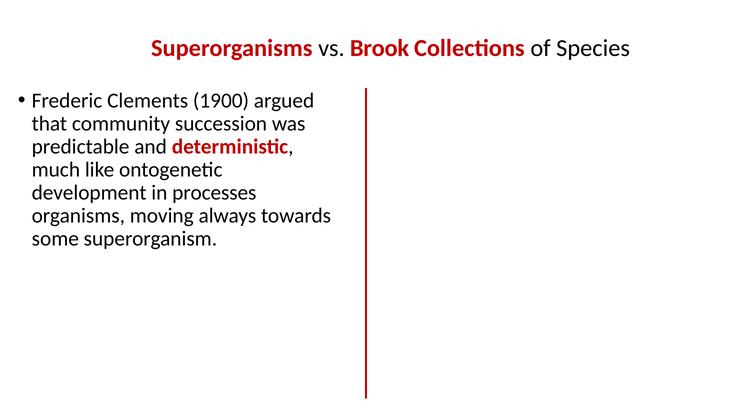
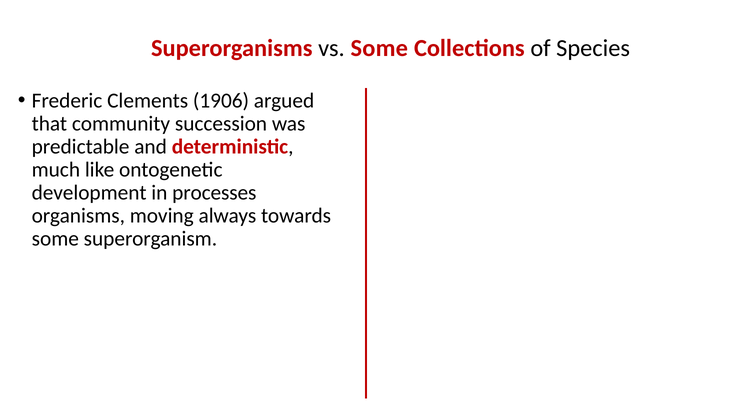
vs Brook: Brook -> Some
1900: 1900 -> 1906
